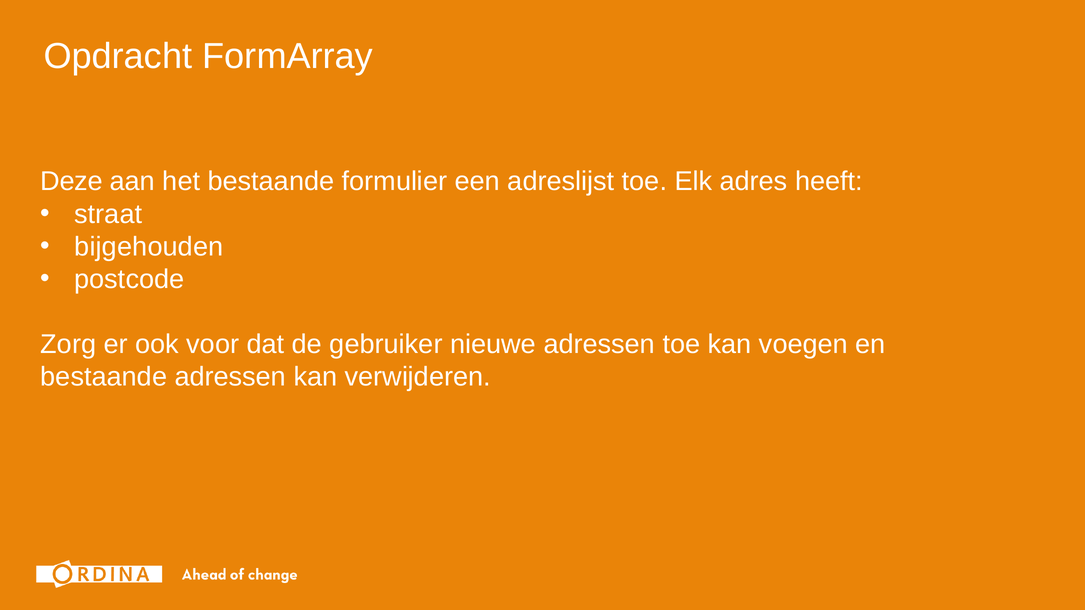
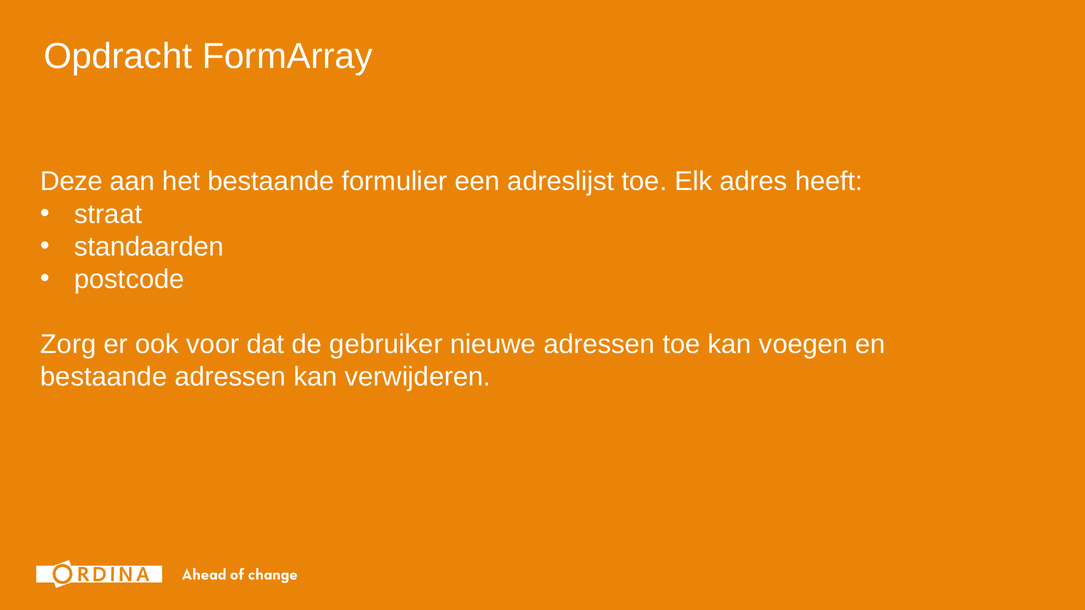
bijgehouden: bijgehouden -> standaarden
